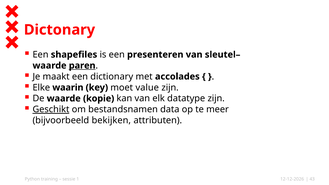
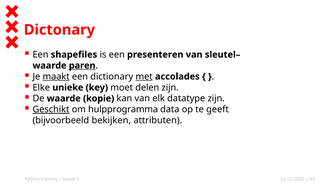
maakt underline: none -> present
met underline: none -> present
waarin: waarin -> unieke
value: value -> delen
bestandsnamen: bestandsnamen -> hulpprogramma
meer: meer -> geeft
